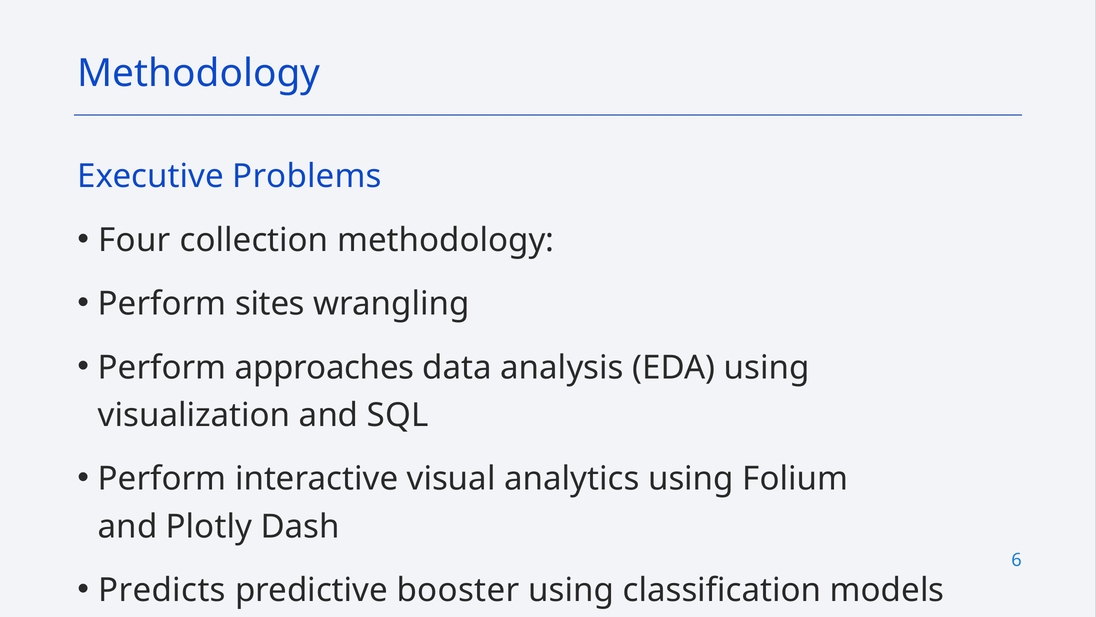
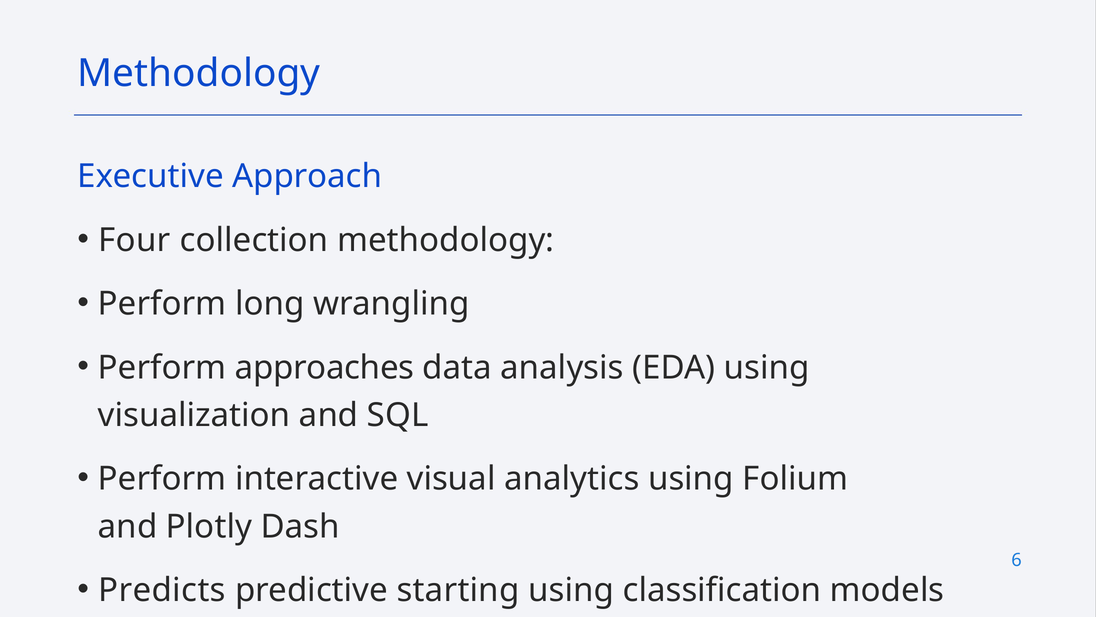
Problems: Problems -> Approach
sites: sites -> long
booster: booster -> starting
